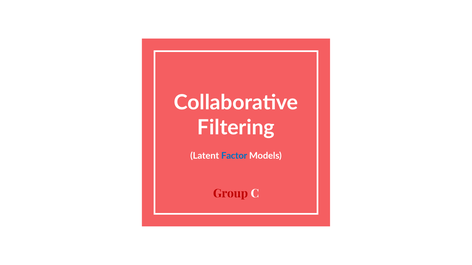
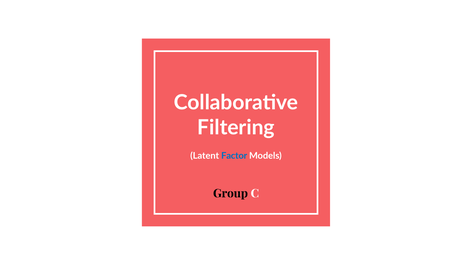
Group colour: red -> black
